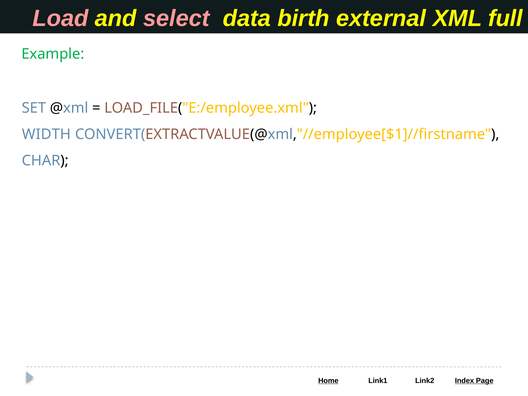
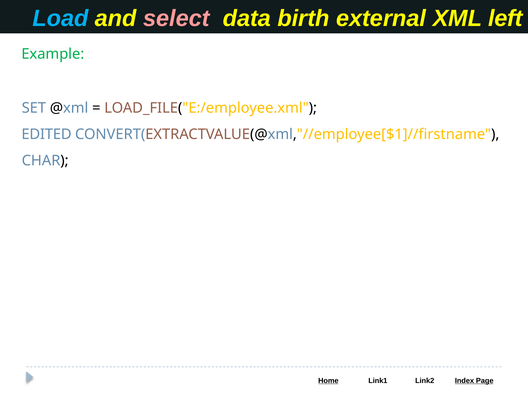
Load colour: pink -> light blue
full: full -> left
WIDTH: WIDTH -> EDITED
